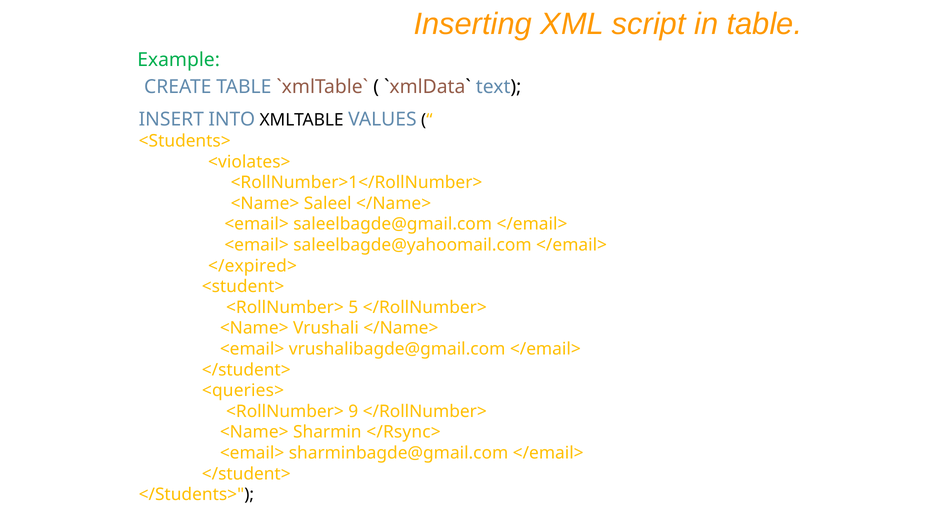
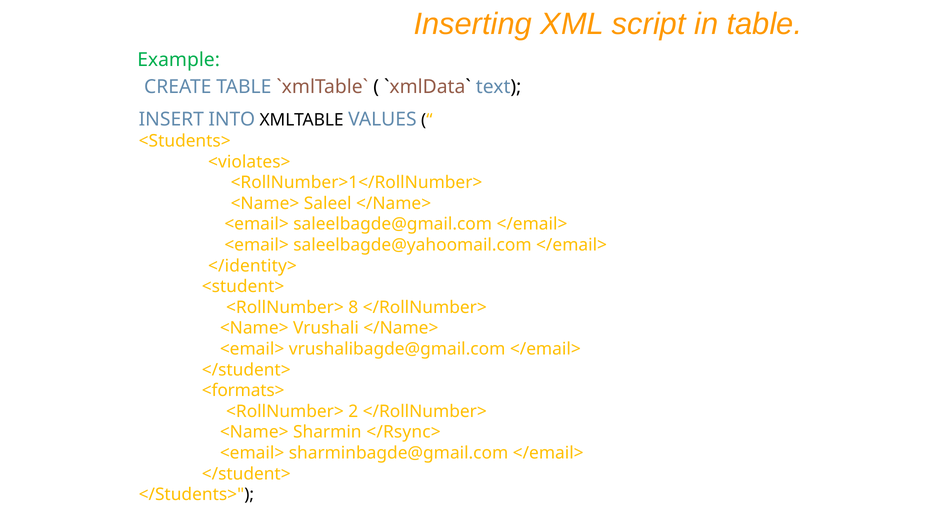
</expired>: </expired> -> </identity>
5: 5 -> 8
<queries>: <queries> -> <formats>
9: 9 -> 2
